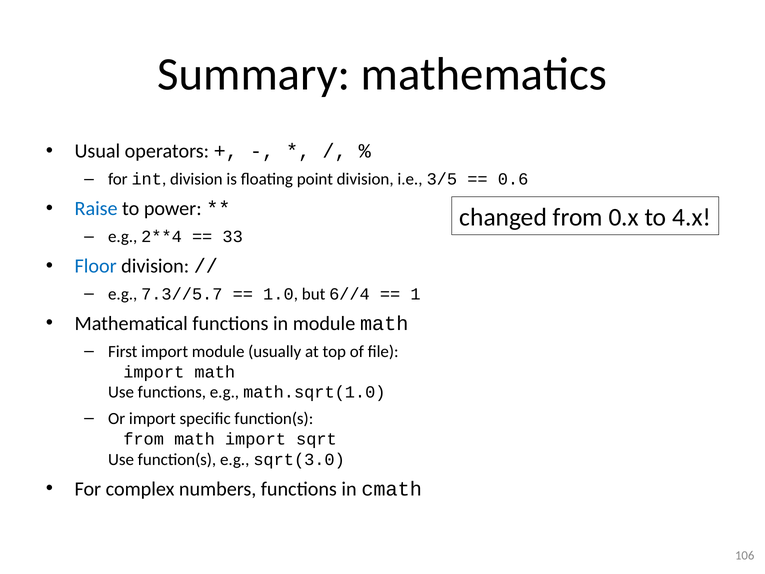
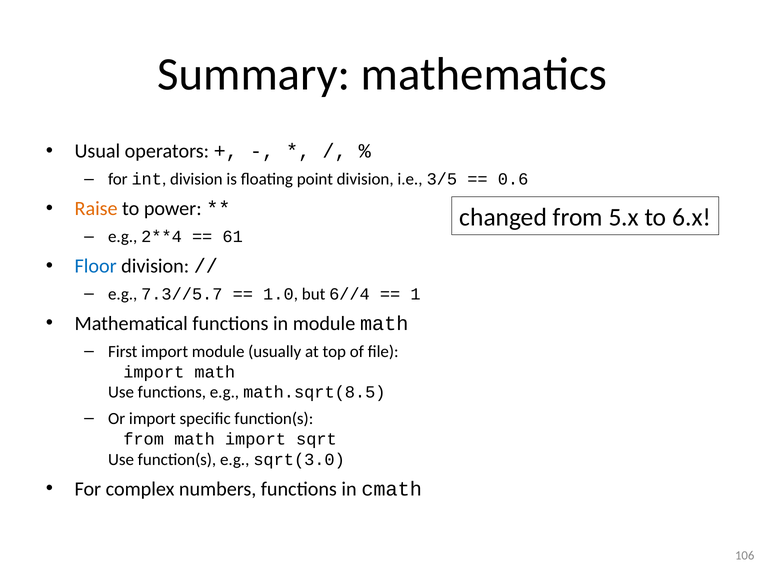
Raise colour: blue -> orange
0.x: 0.x -> 5.x
4.x: 4.x -> 6.x
33: 33 -> 61
math.sqrt(1.0: math.sqrt(1.0 -> math.sqrt(8.5
